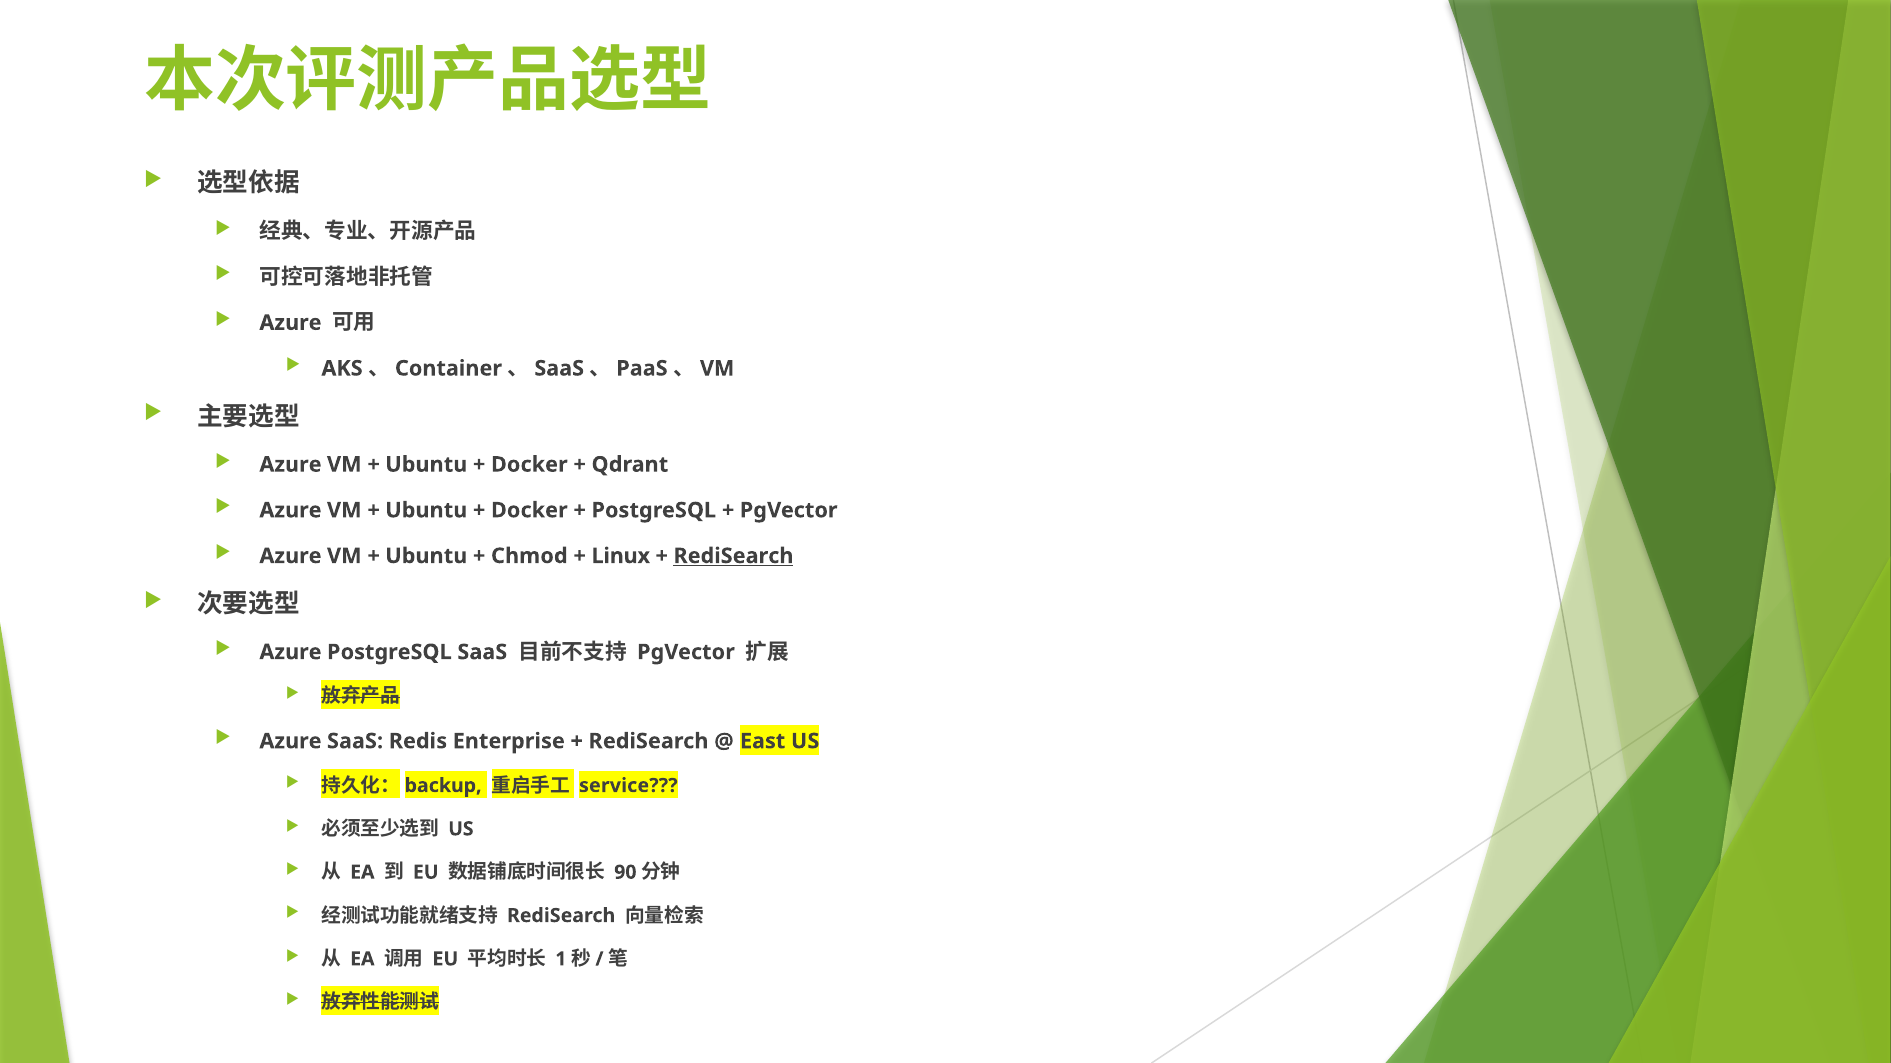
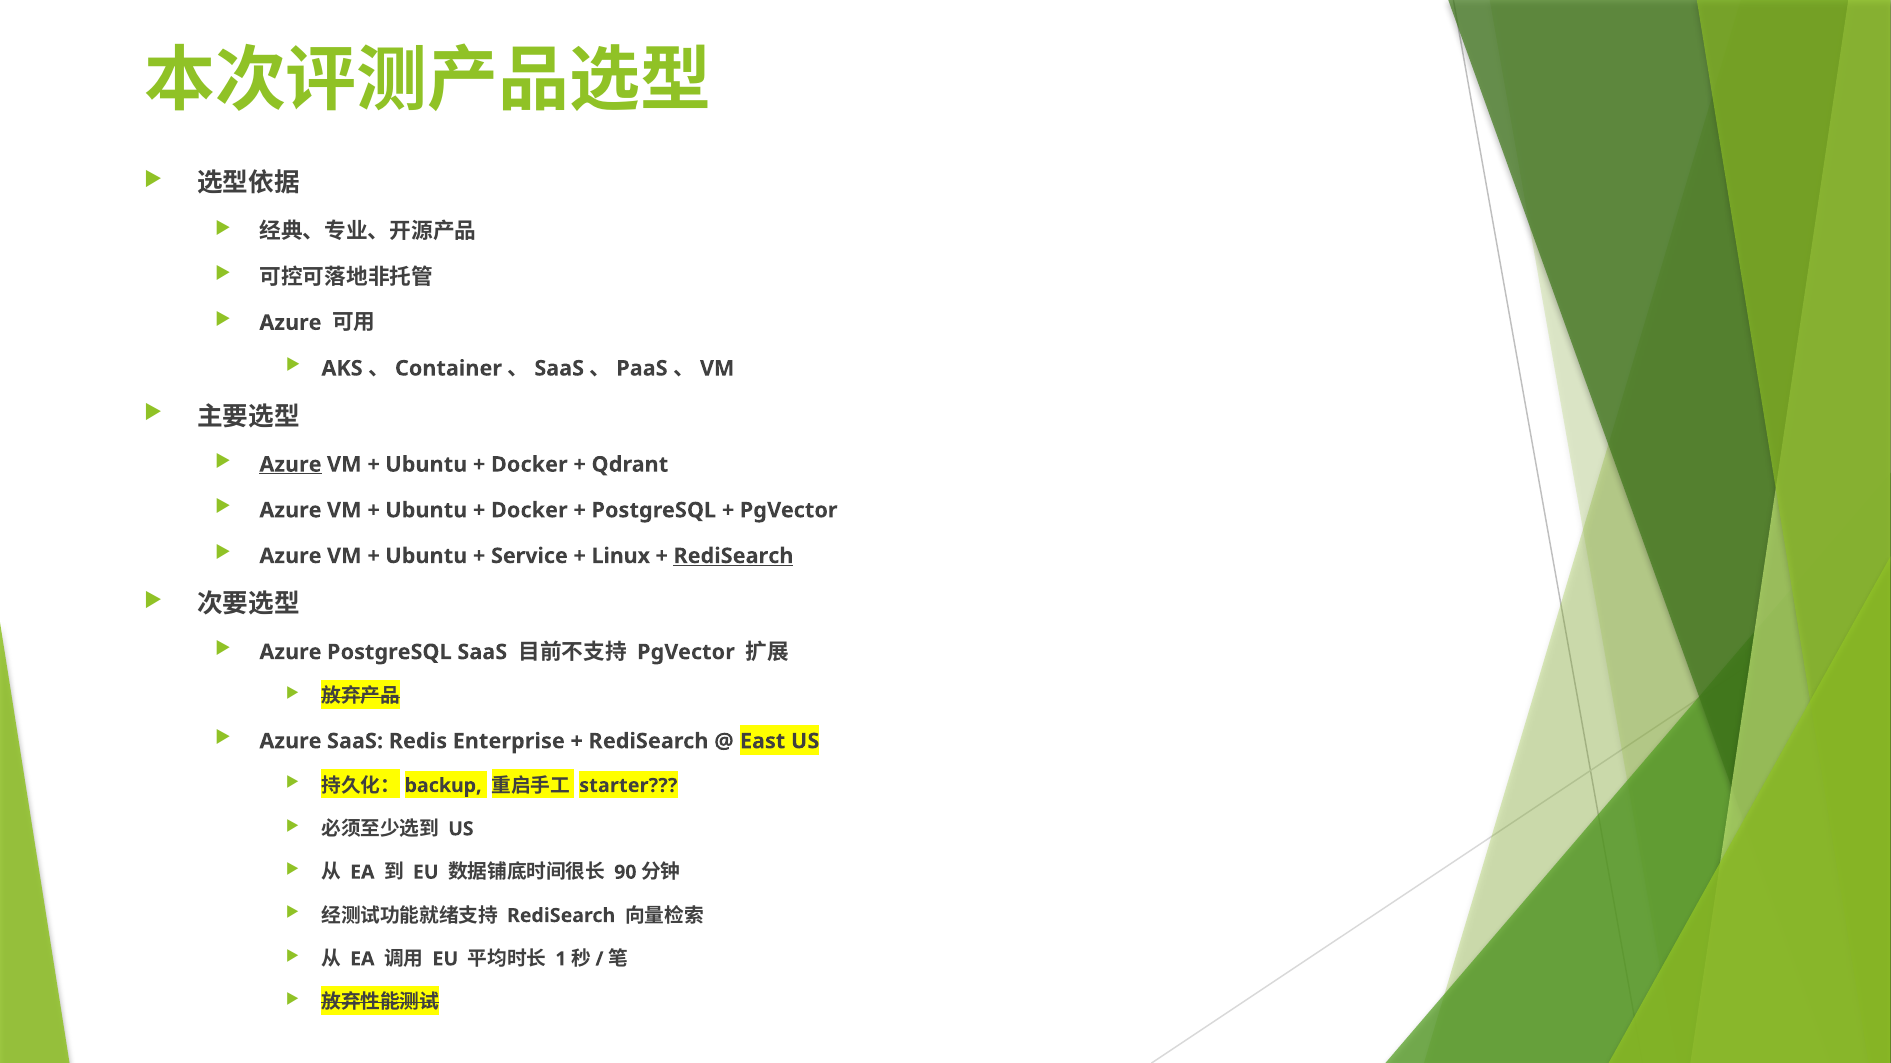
Azure at (290, 465) underline: none -> present
Chmod: Chmod -> Service
service: service -> starter
